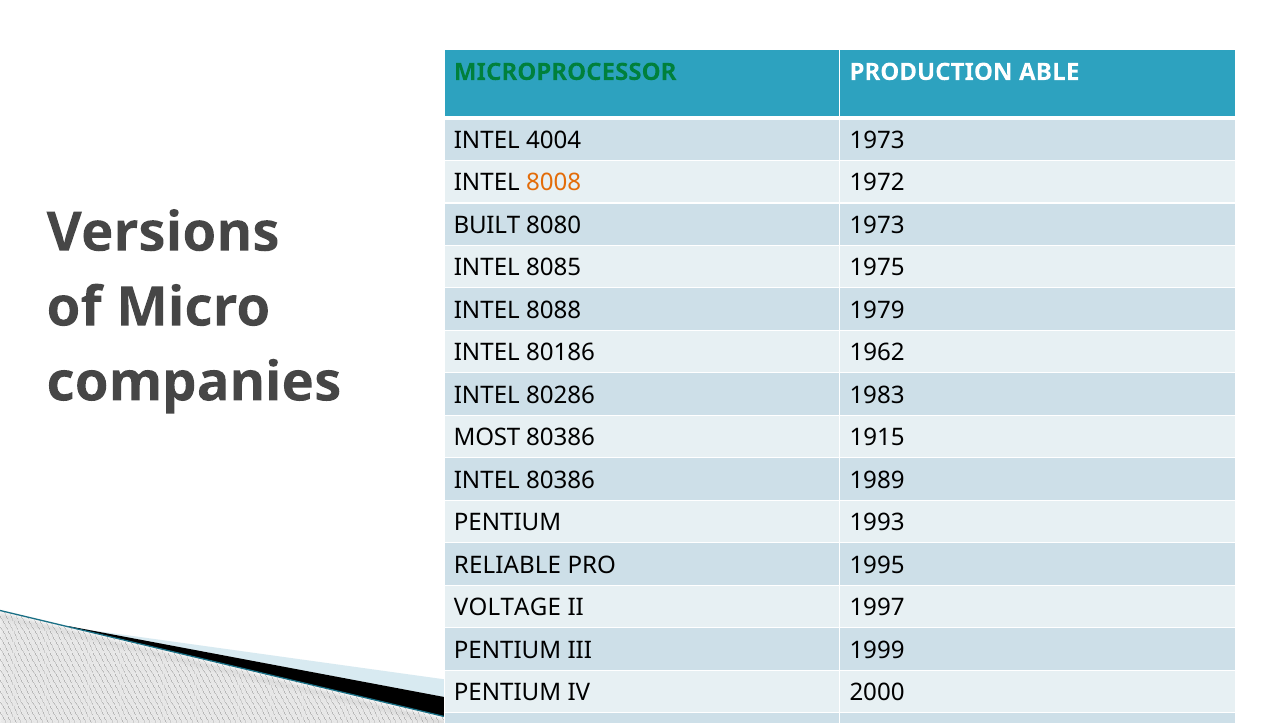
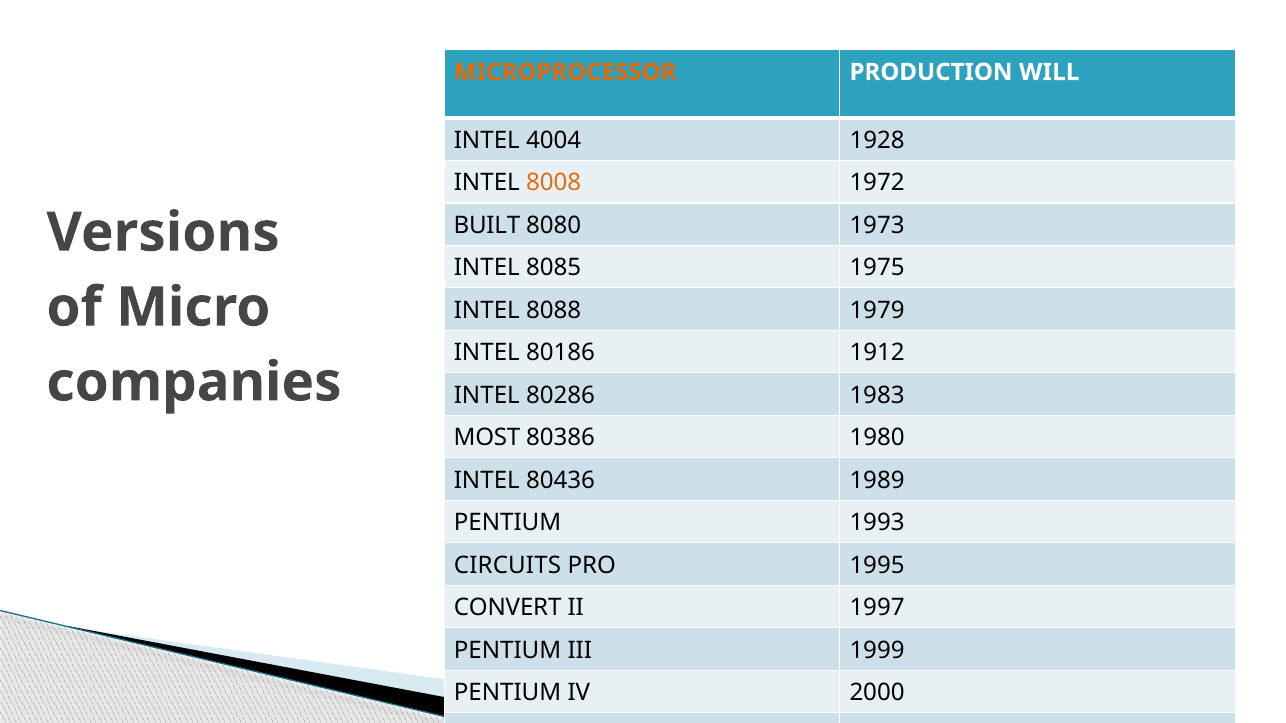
MICROPROCESSOR colour: green -> orange
ABLE: ABLE -> WILL
4004 1973: 1973 -> 1928
1962: 1962 -> 1912
1915: 1915 -> 1980
INTEL 80386: 80386 -> 80436
RELIABLE: RELIABLE -> CIRCUITS
VOLTAGE: VOLTAGE -> CONVERT
